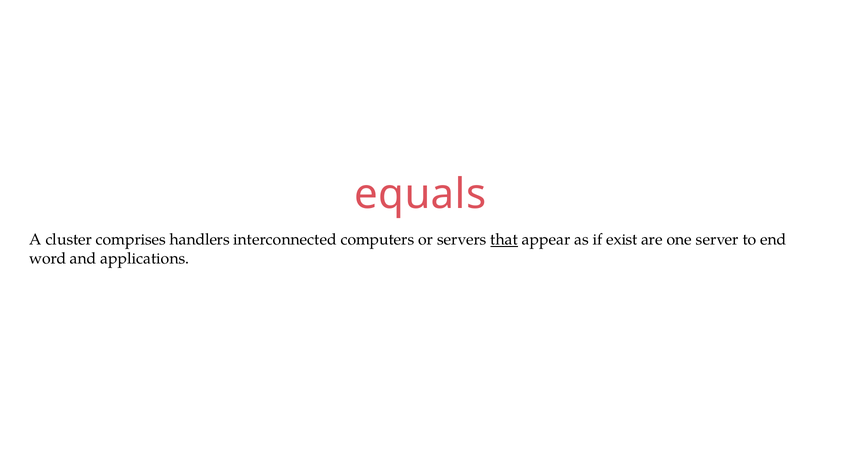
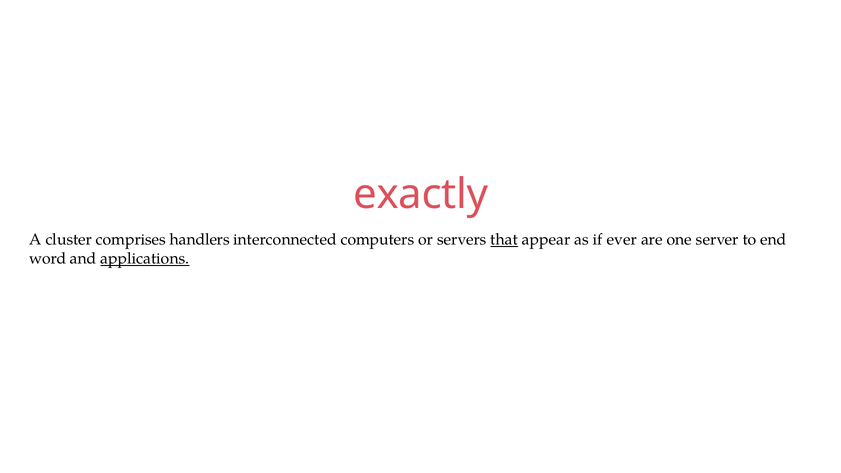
equals: equals -> exactly
exist: exist -> ever
applications underline: none -> present
